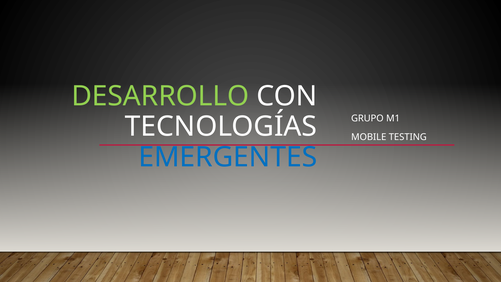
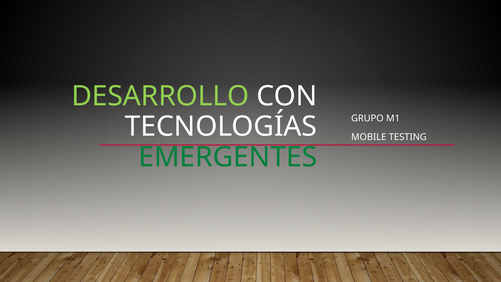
EMERGENTES colour: blue -> green
